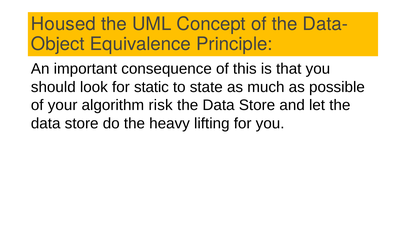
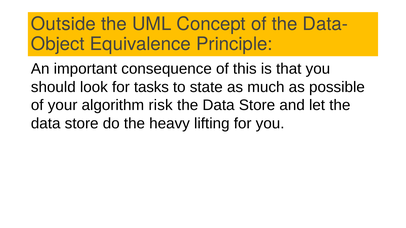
Housed: Housed -> Outside
static: static -> tasks
